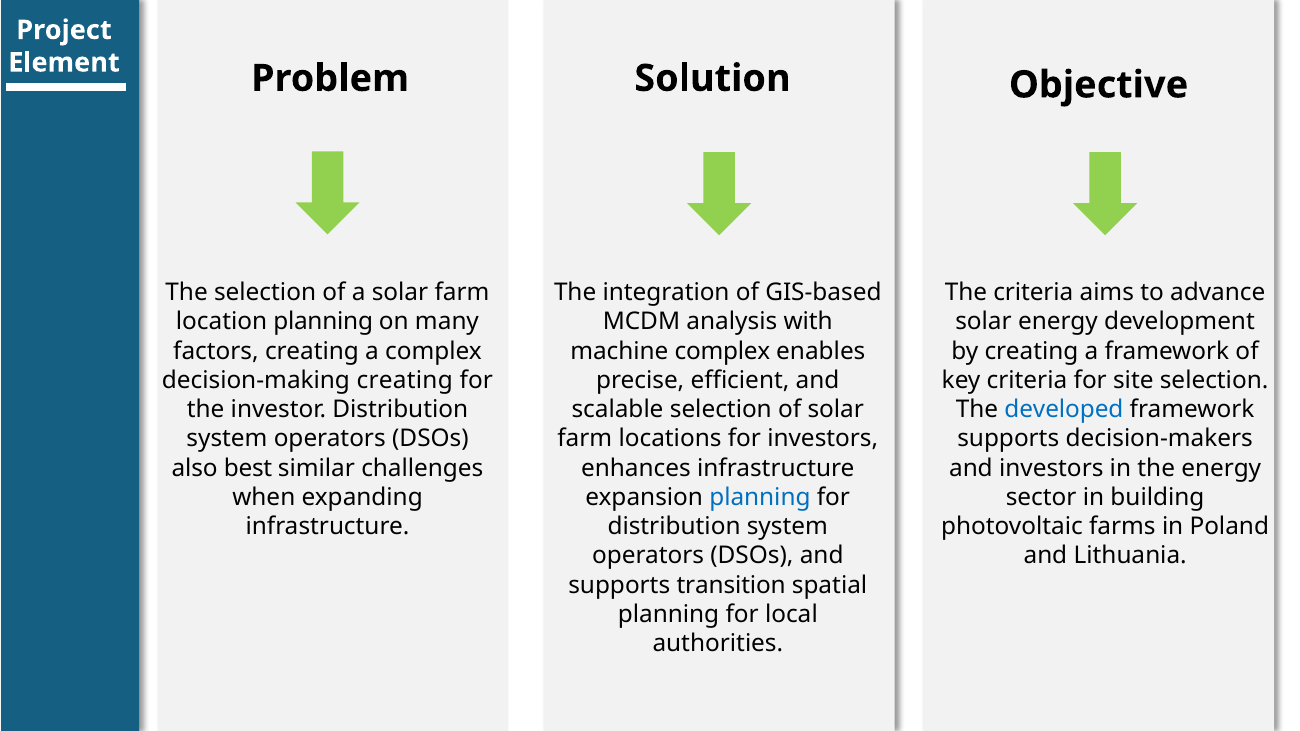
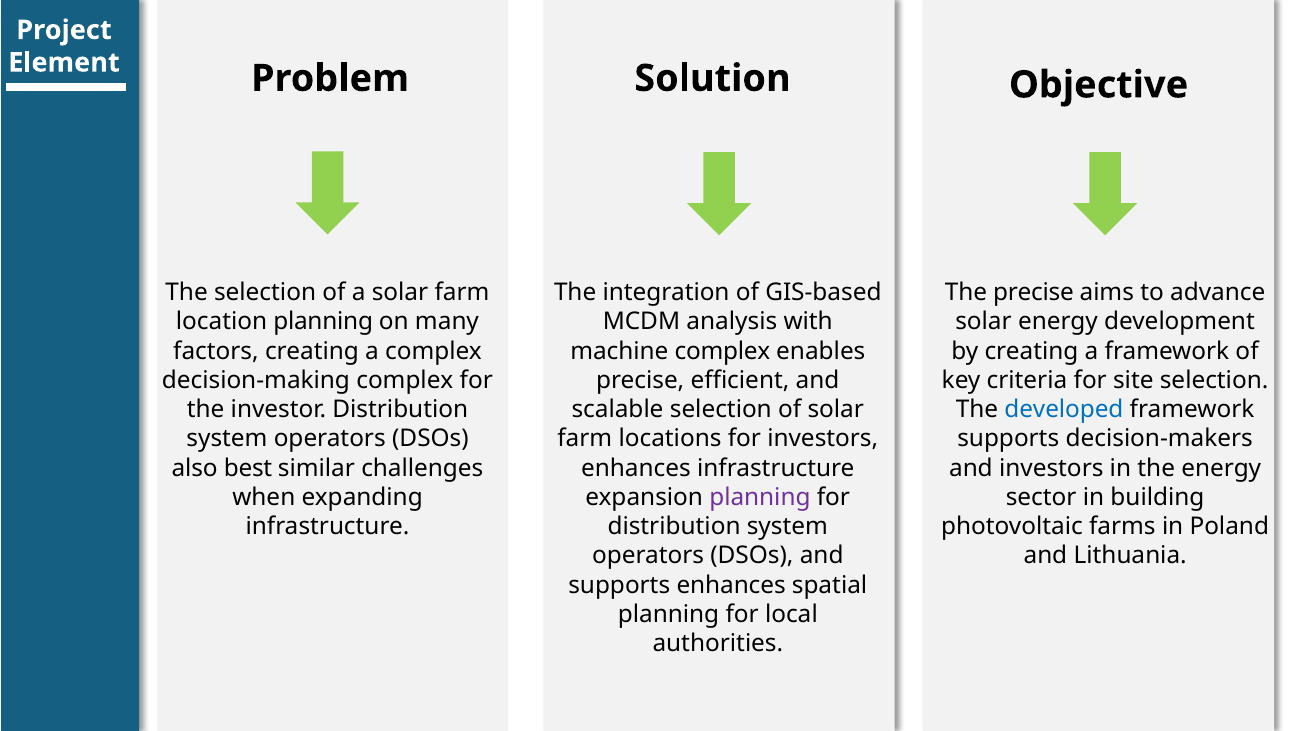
The criteria: criteria -> precise
decision-making creating: creating -> complex
planning at (760, 497) colour: blue -> purple
supports transition: transition -> enhances
